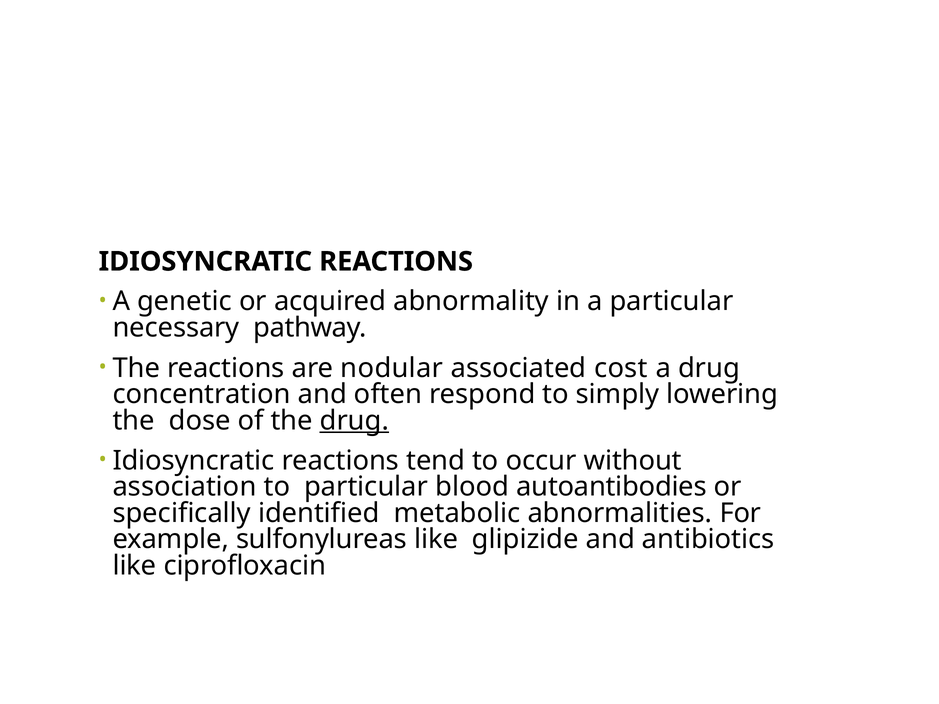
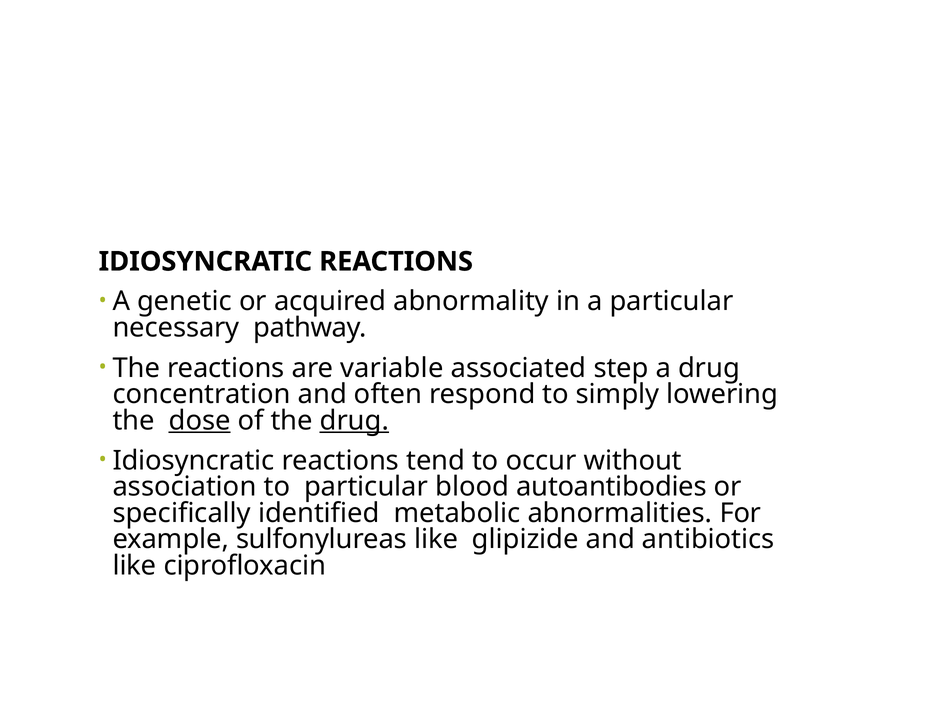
nodular: nodular -> variable
cost: cost -> step
dose underline: none -> present
